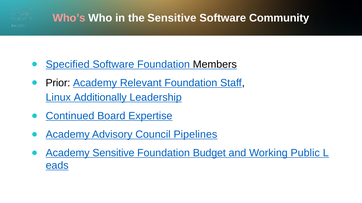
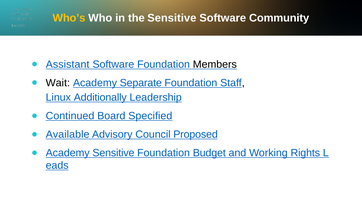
Who’s colour: pink -> yellow
Specified: Specified -> Assistant
Prior: Prior -> Wait
Relevant: Relevant -> Separate
Expertise: Expertise -> Specified
Academy at (68, 135): Academy -> Available
Pipelines: Pipelines -> Proposed
Public: Public -> Rights
